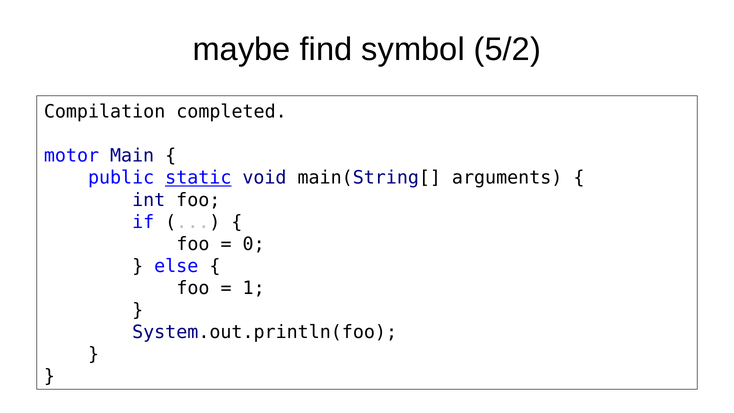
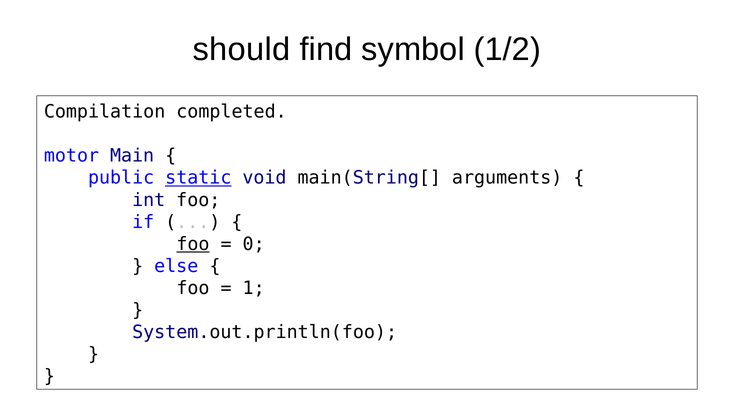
maybe: maybe -> should
5/2: 5/2 -> 1/2
foo at (193, 244) underline: none -> present
